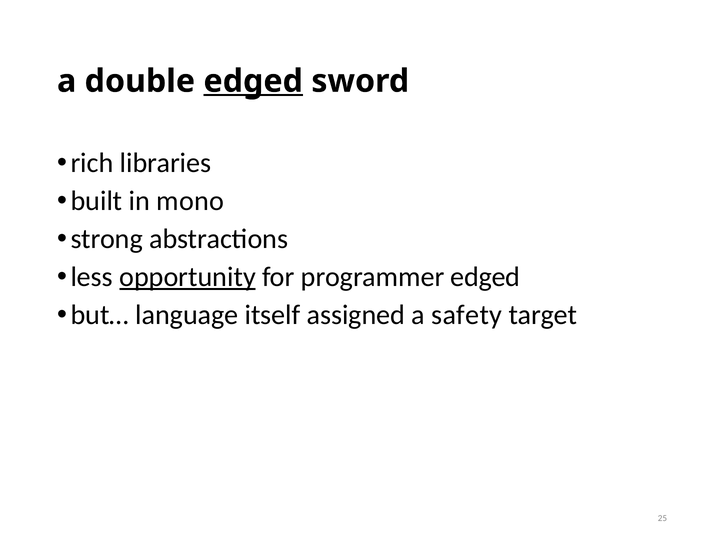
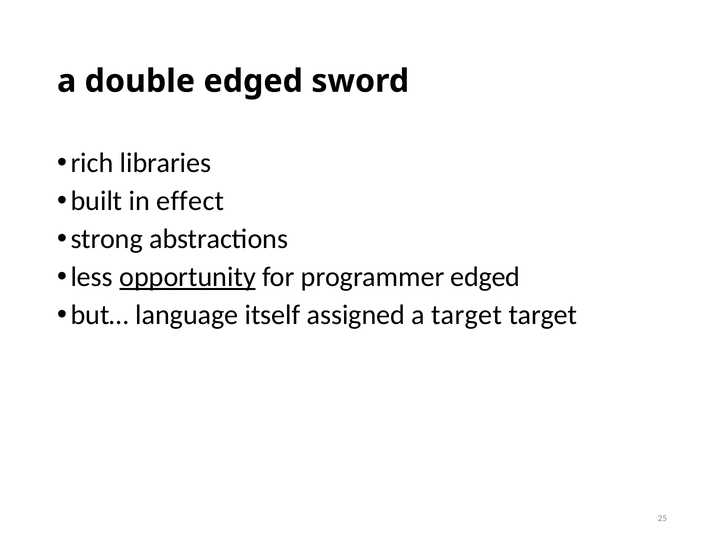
edged at (253, 81) underline: present -> none
mono: mono -> effect
a safety: safety -> target
